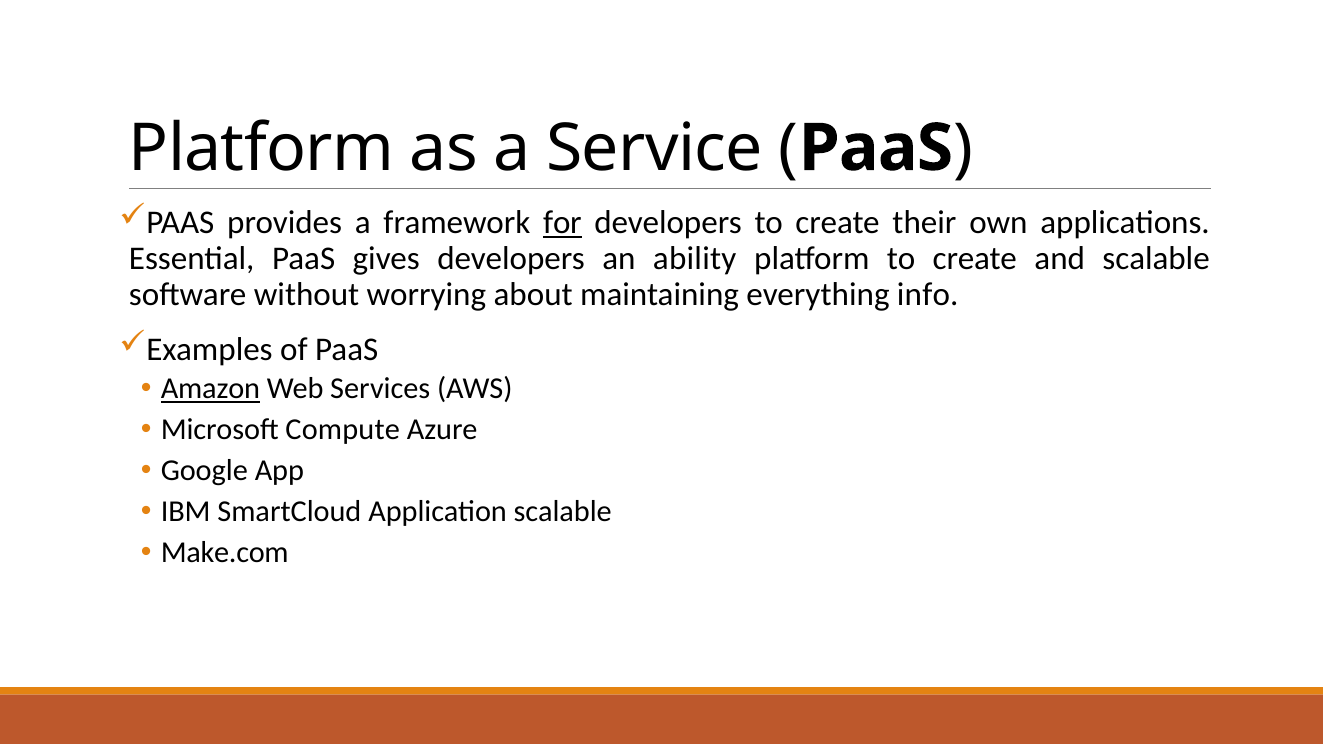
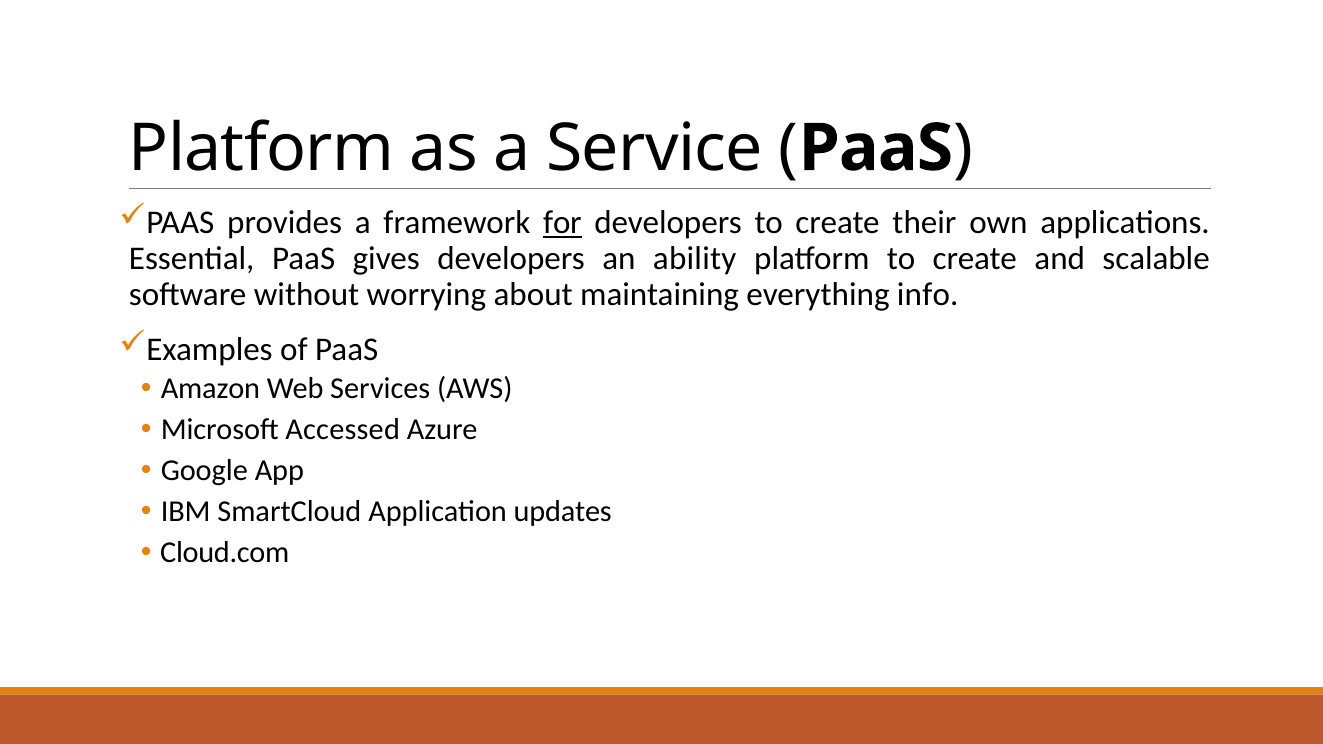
Amazon underline: present -> none
Compute: Compute -> Accessed
Application scalable: scalable -> updates
Make.com: Make.com -> Cloud.com
